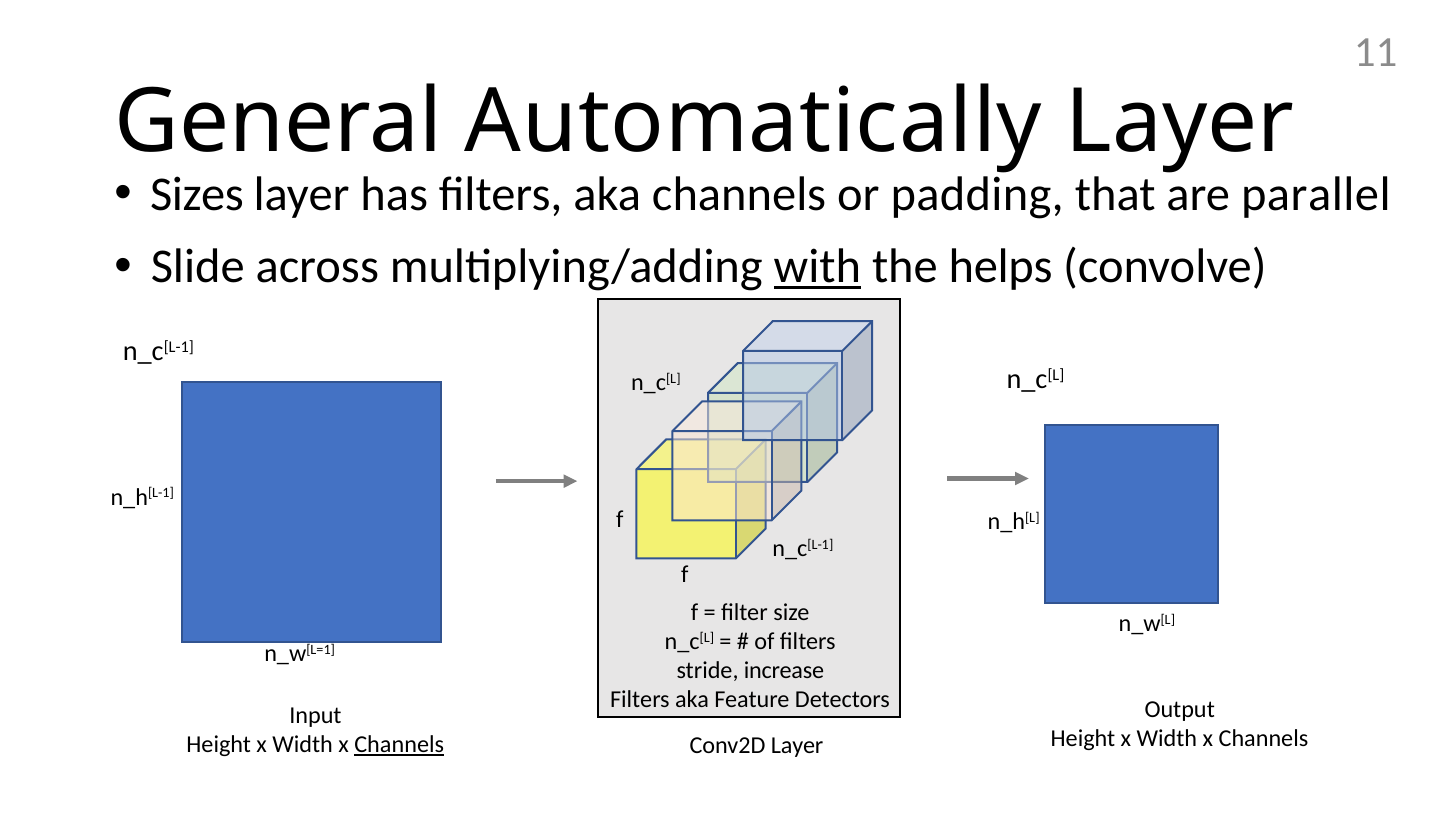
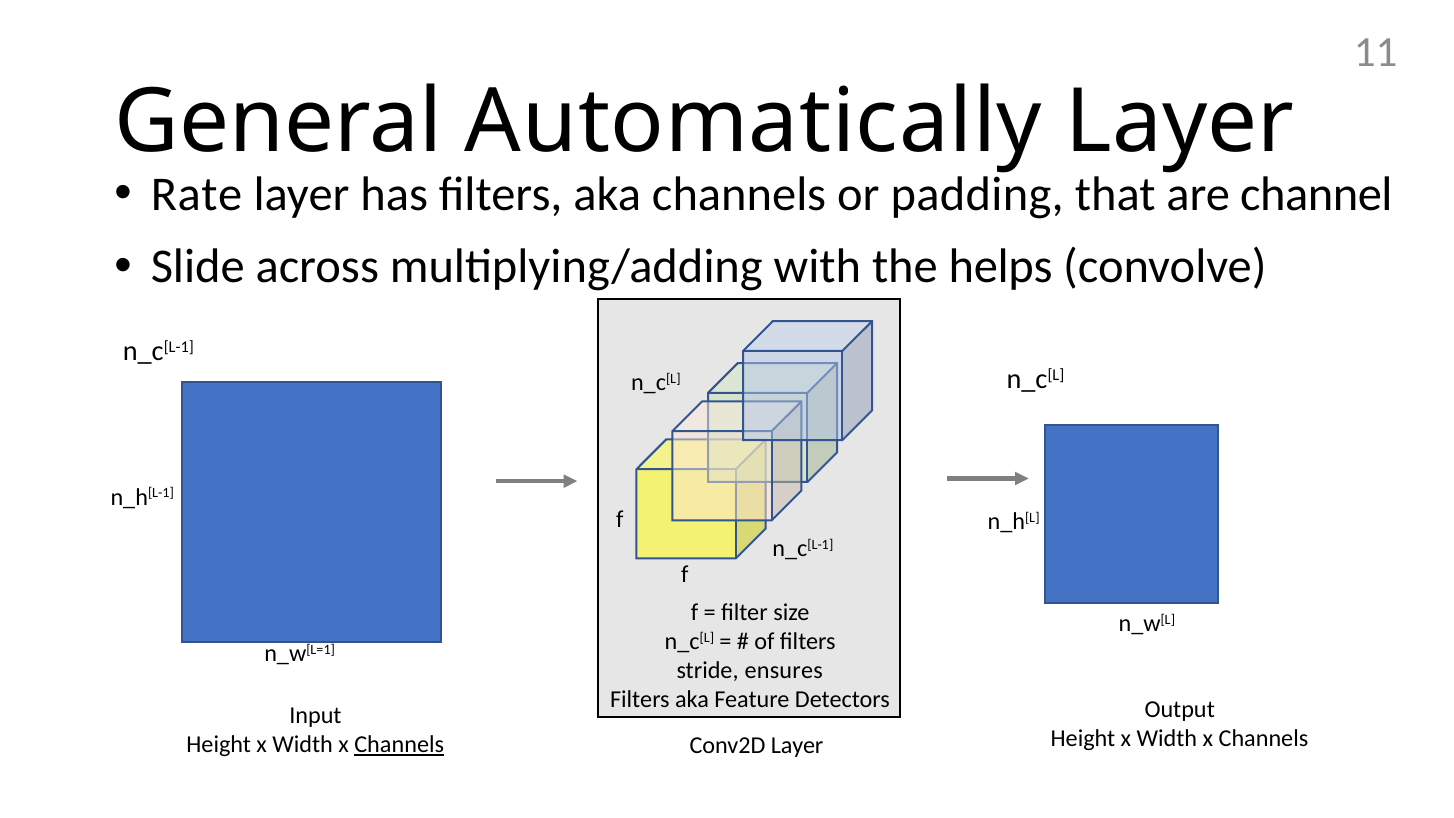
Sizes: Sizes -> Rate
parallel: parallel -> channel
with underline: present -> none
increase: increase -> ensures
